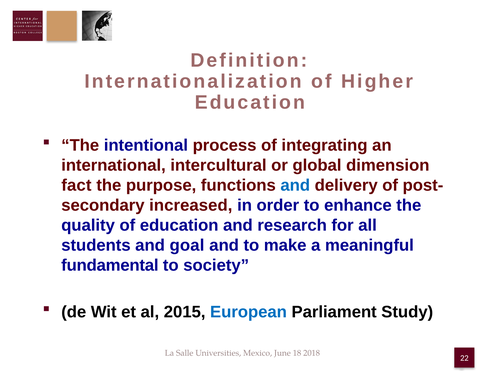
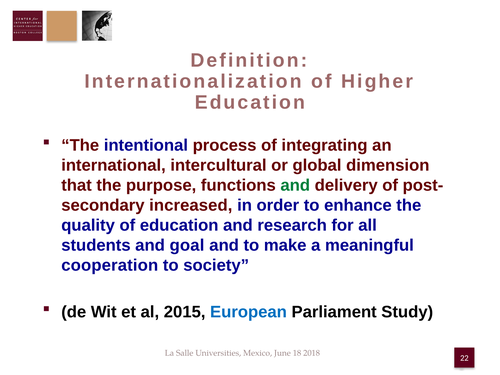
fact: fact -> that
and at (295, 185) colour: blue -> green
fundamental: fundamental -> cooperation
